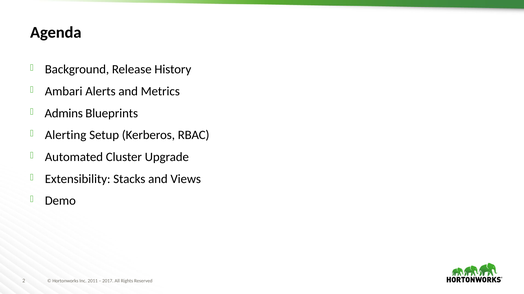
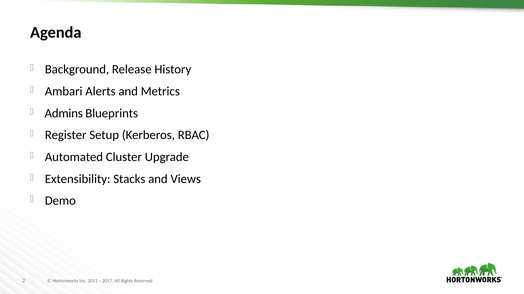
Alerting: Alerting -> Register
